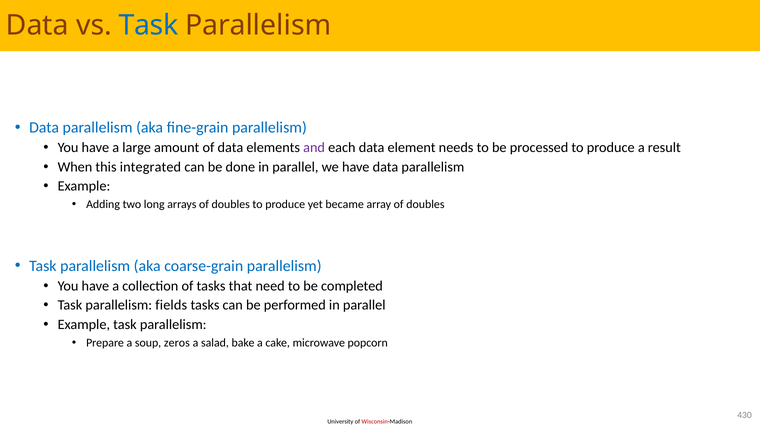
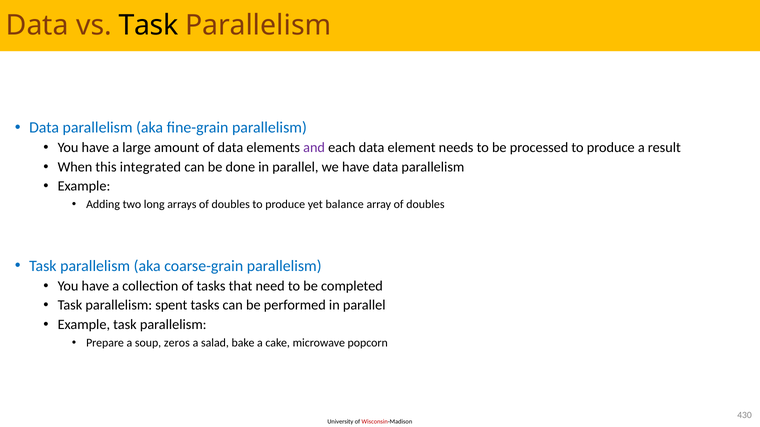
Task at (149, 25) colour: blue -> black
became: became -> balance
fields: fields -> spent
